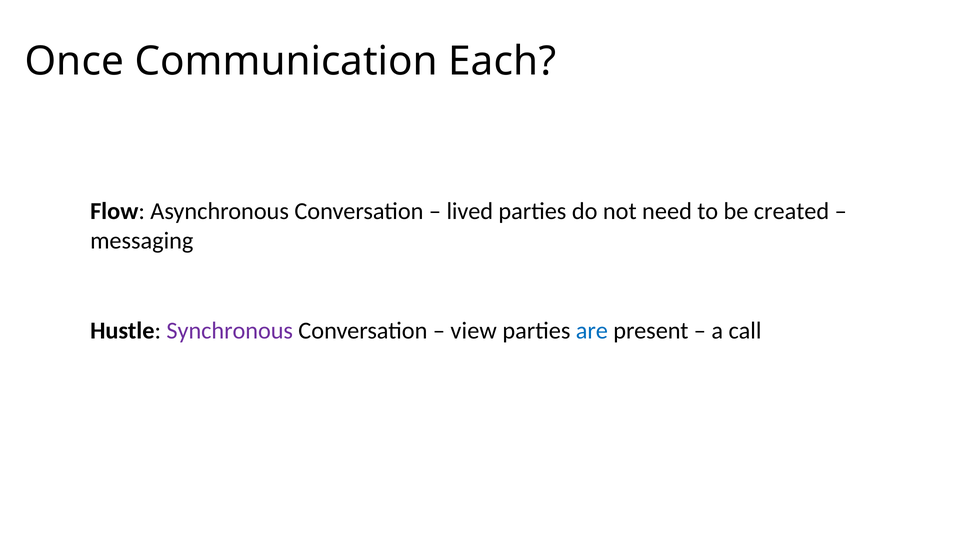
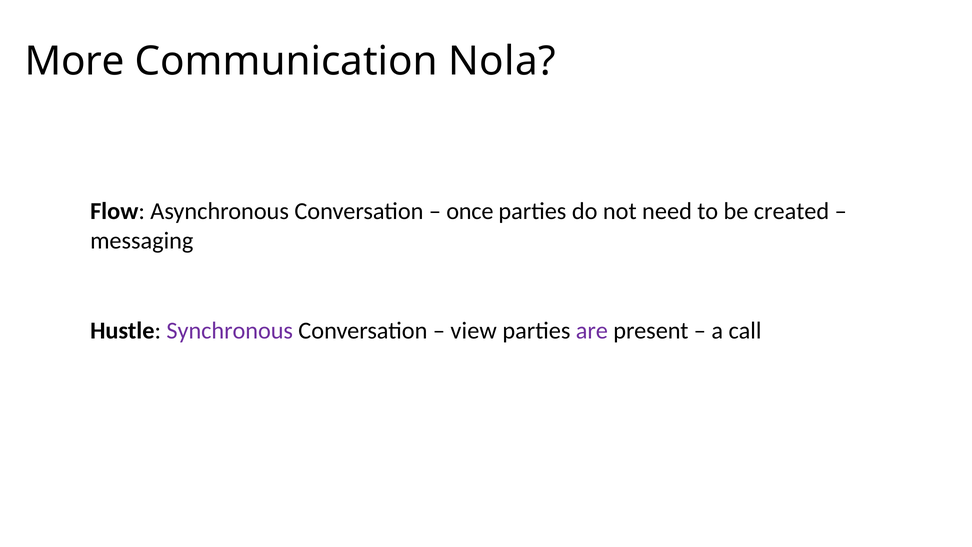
Once: Once -> More
Each: Each -> Nola
lived: lived -> once
are colour: blue -> purple
